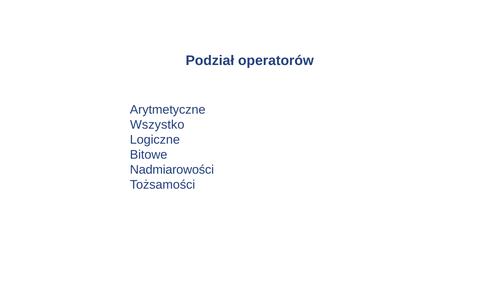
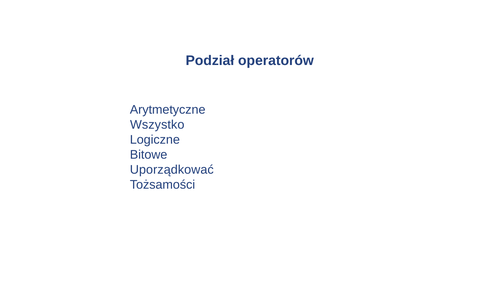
Nadmiarowości: Nadmiarowości -> Uporządkować
